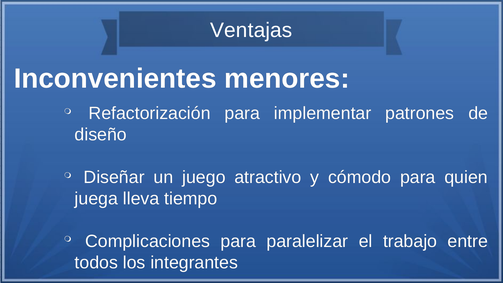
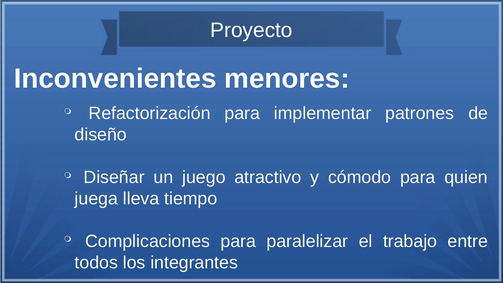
Ventajas: Ventajas -> Proyecto
